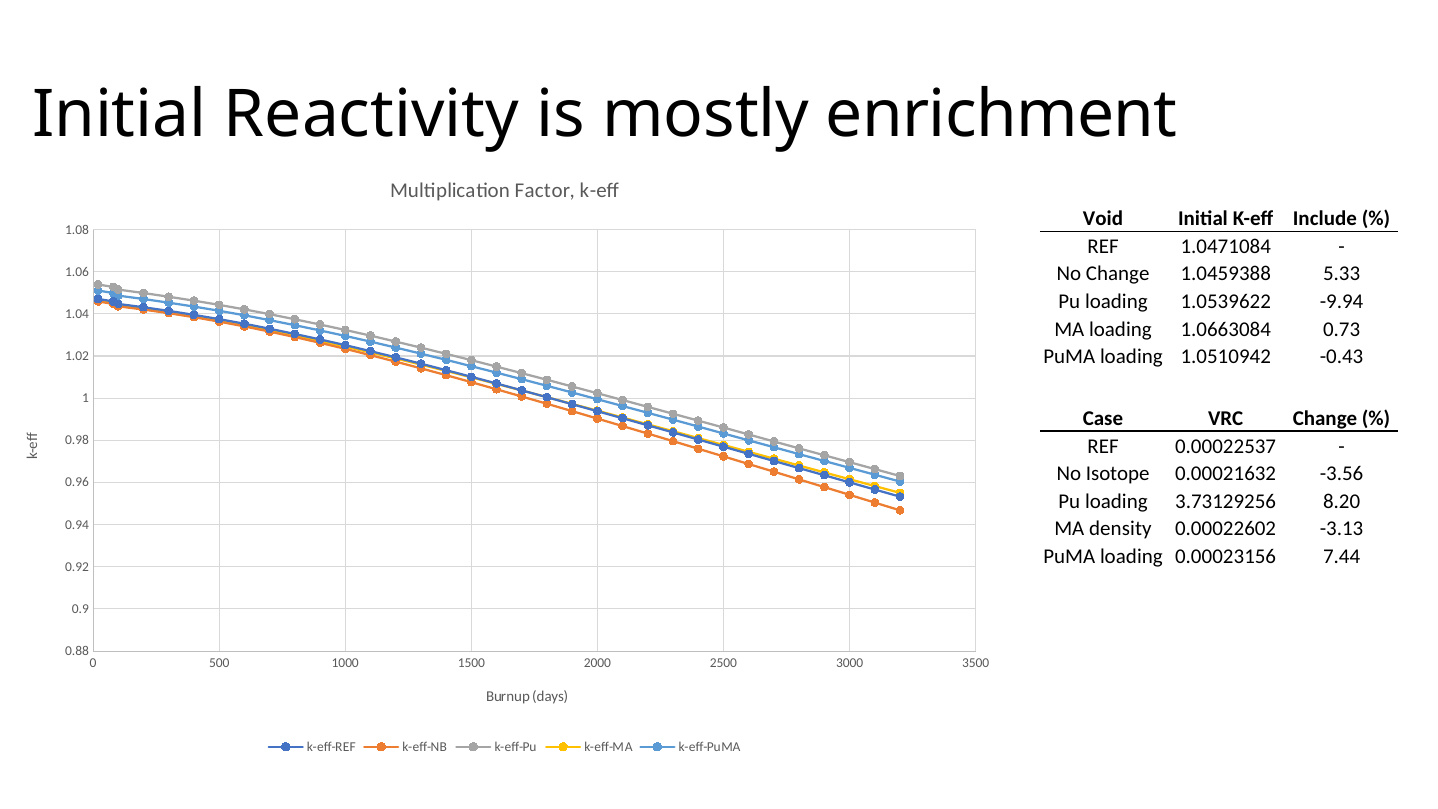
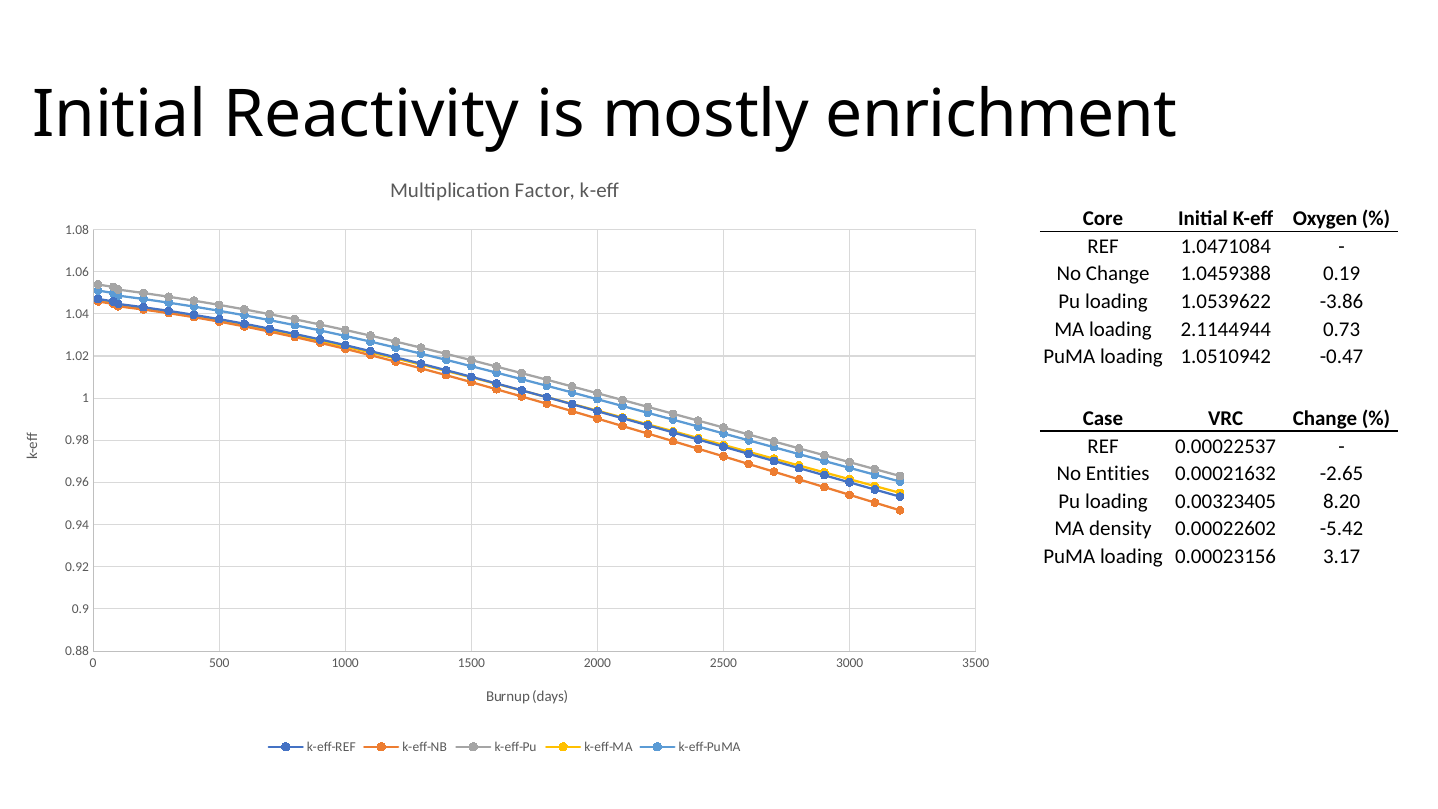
Void: Void -> Core
Include: Include -> Oxygen
5.33: 5.33 -> 0.19
-9.94: -9.94 -> -3.86
1.0663084: 1.0663084 -> 2.1144944
-0.43: -0.43 -> -0.47
Isotope: Isotope -> Entities
-3.56: -3.56 -> -2.65
3.73129256: 3.73129256 -> 0.00323405
-3.13: -3.13 -> -5.42
7.44: 7.44 -> 3.17
